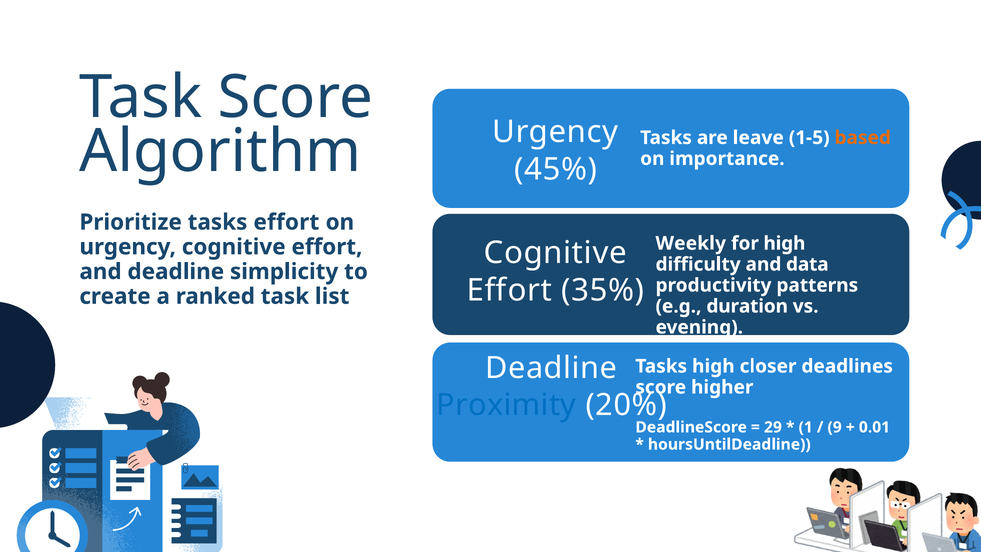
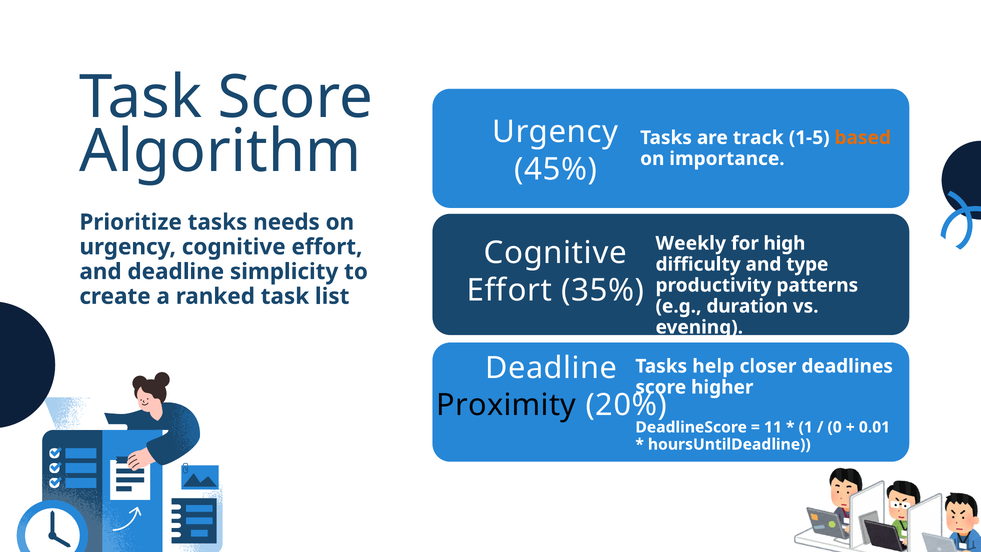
leave: leave -> track
tasks effort: effort -> needs
data: data -> type
Tasks high: high -> help
Proximity colour: blue -> black
29: 29 -> 11
9: 9 -> 0
